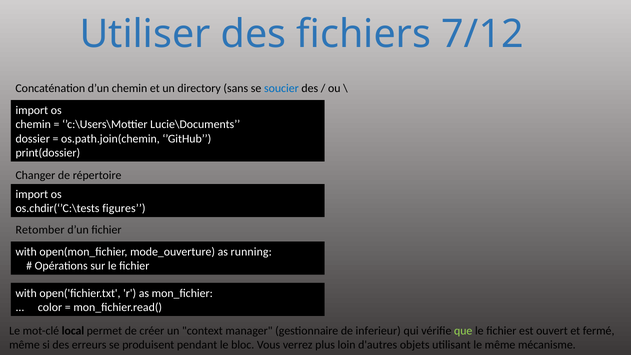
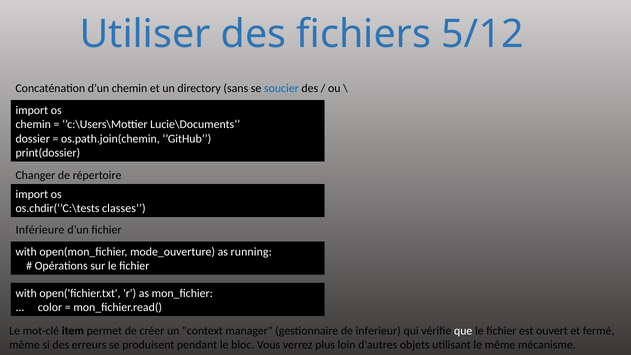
7/12: 7/12 -> 5/12
figures: figures -> classes
Retomber: Retomber -> Inférieure
local: local -> item
que colour: light green -> white
